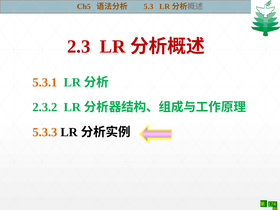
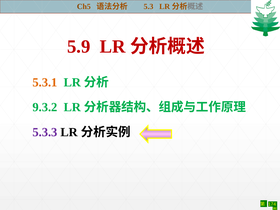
2.3: 2.3 -> 5.9
2.3.2: 2.3.2 -> 9.3.2
5.3.3 colour: orange -> purple
